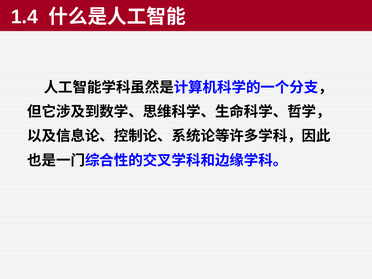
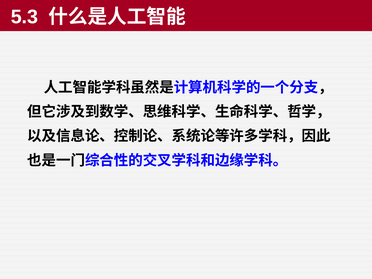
1.4: 1.4 -> 5.3
